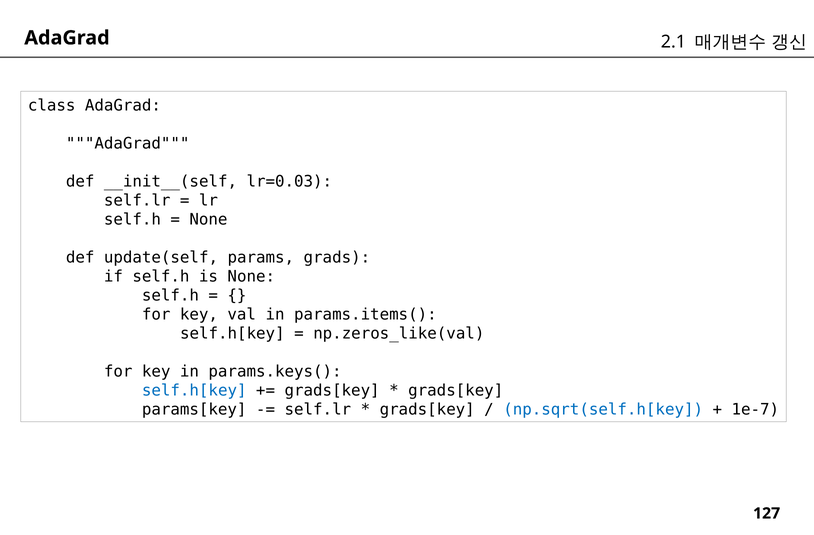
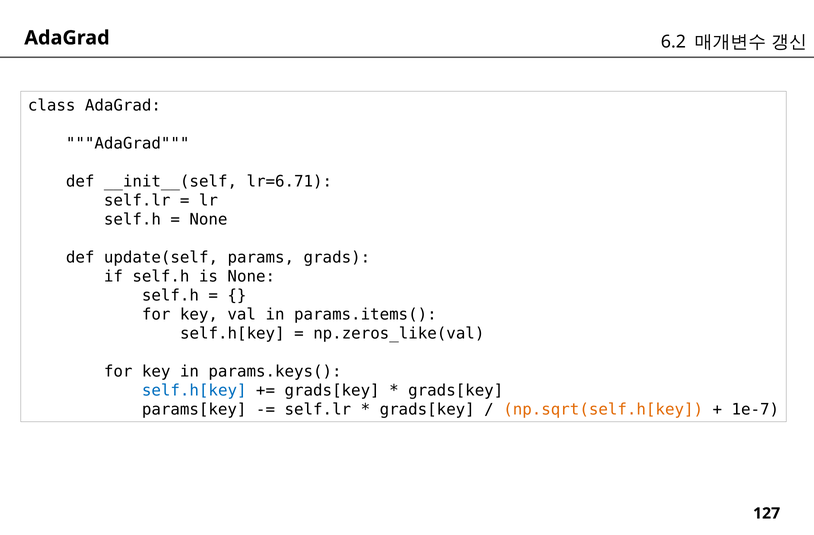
2.1: 2.1 -> 6.2
lr=0.03: lr=0.03 -> lr=6.71
np.sqrt(self.h[key colour: blue -> orange
